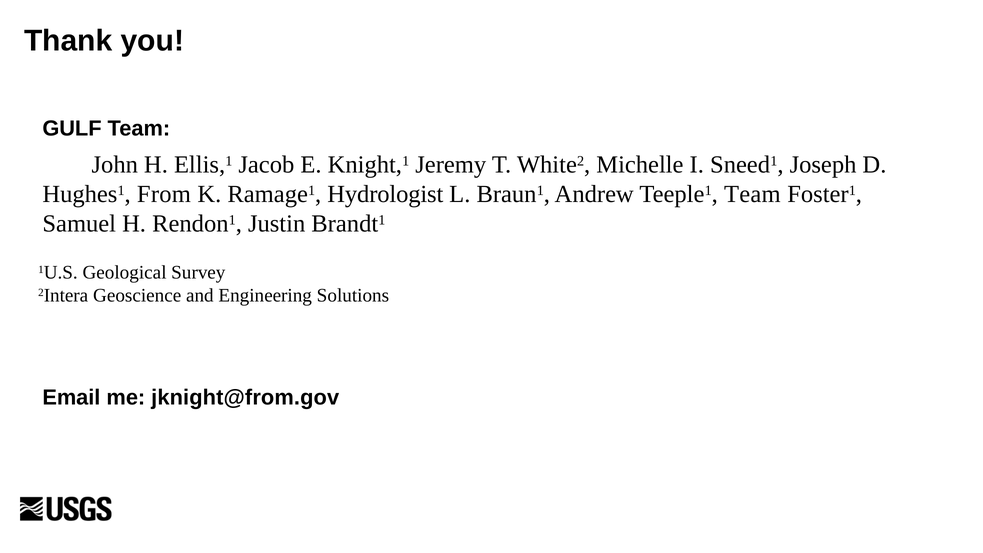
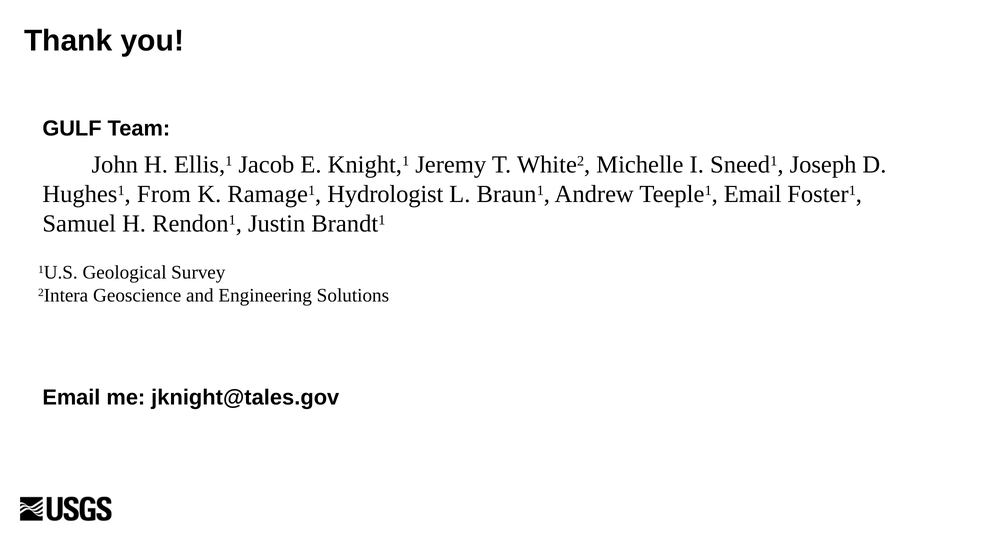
Teeple1 Team: Team -> Email
jknight@from.gov: jknight@from.gov -> jknight@tales.gov
